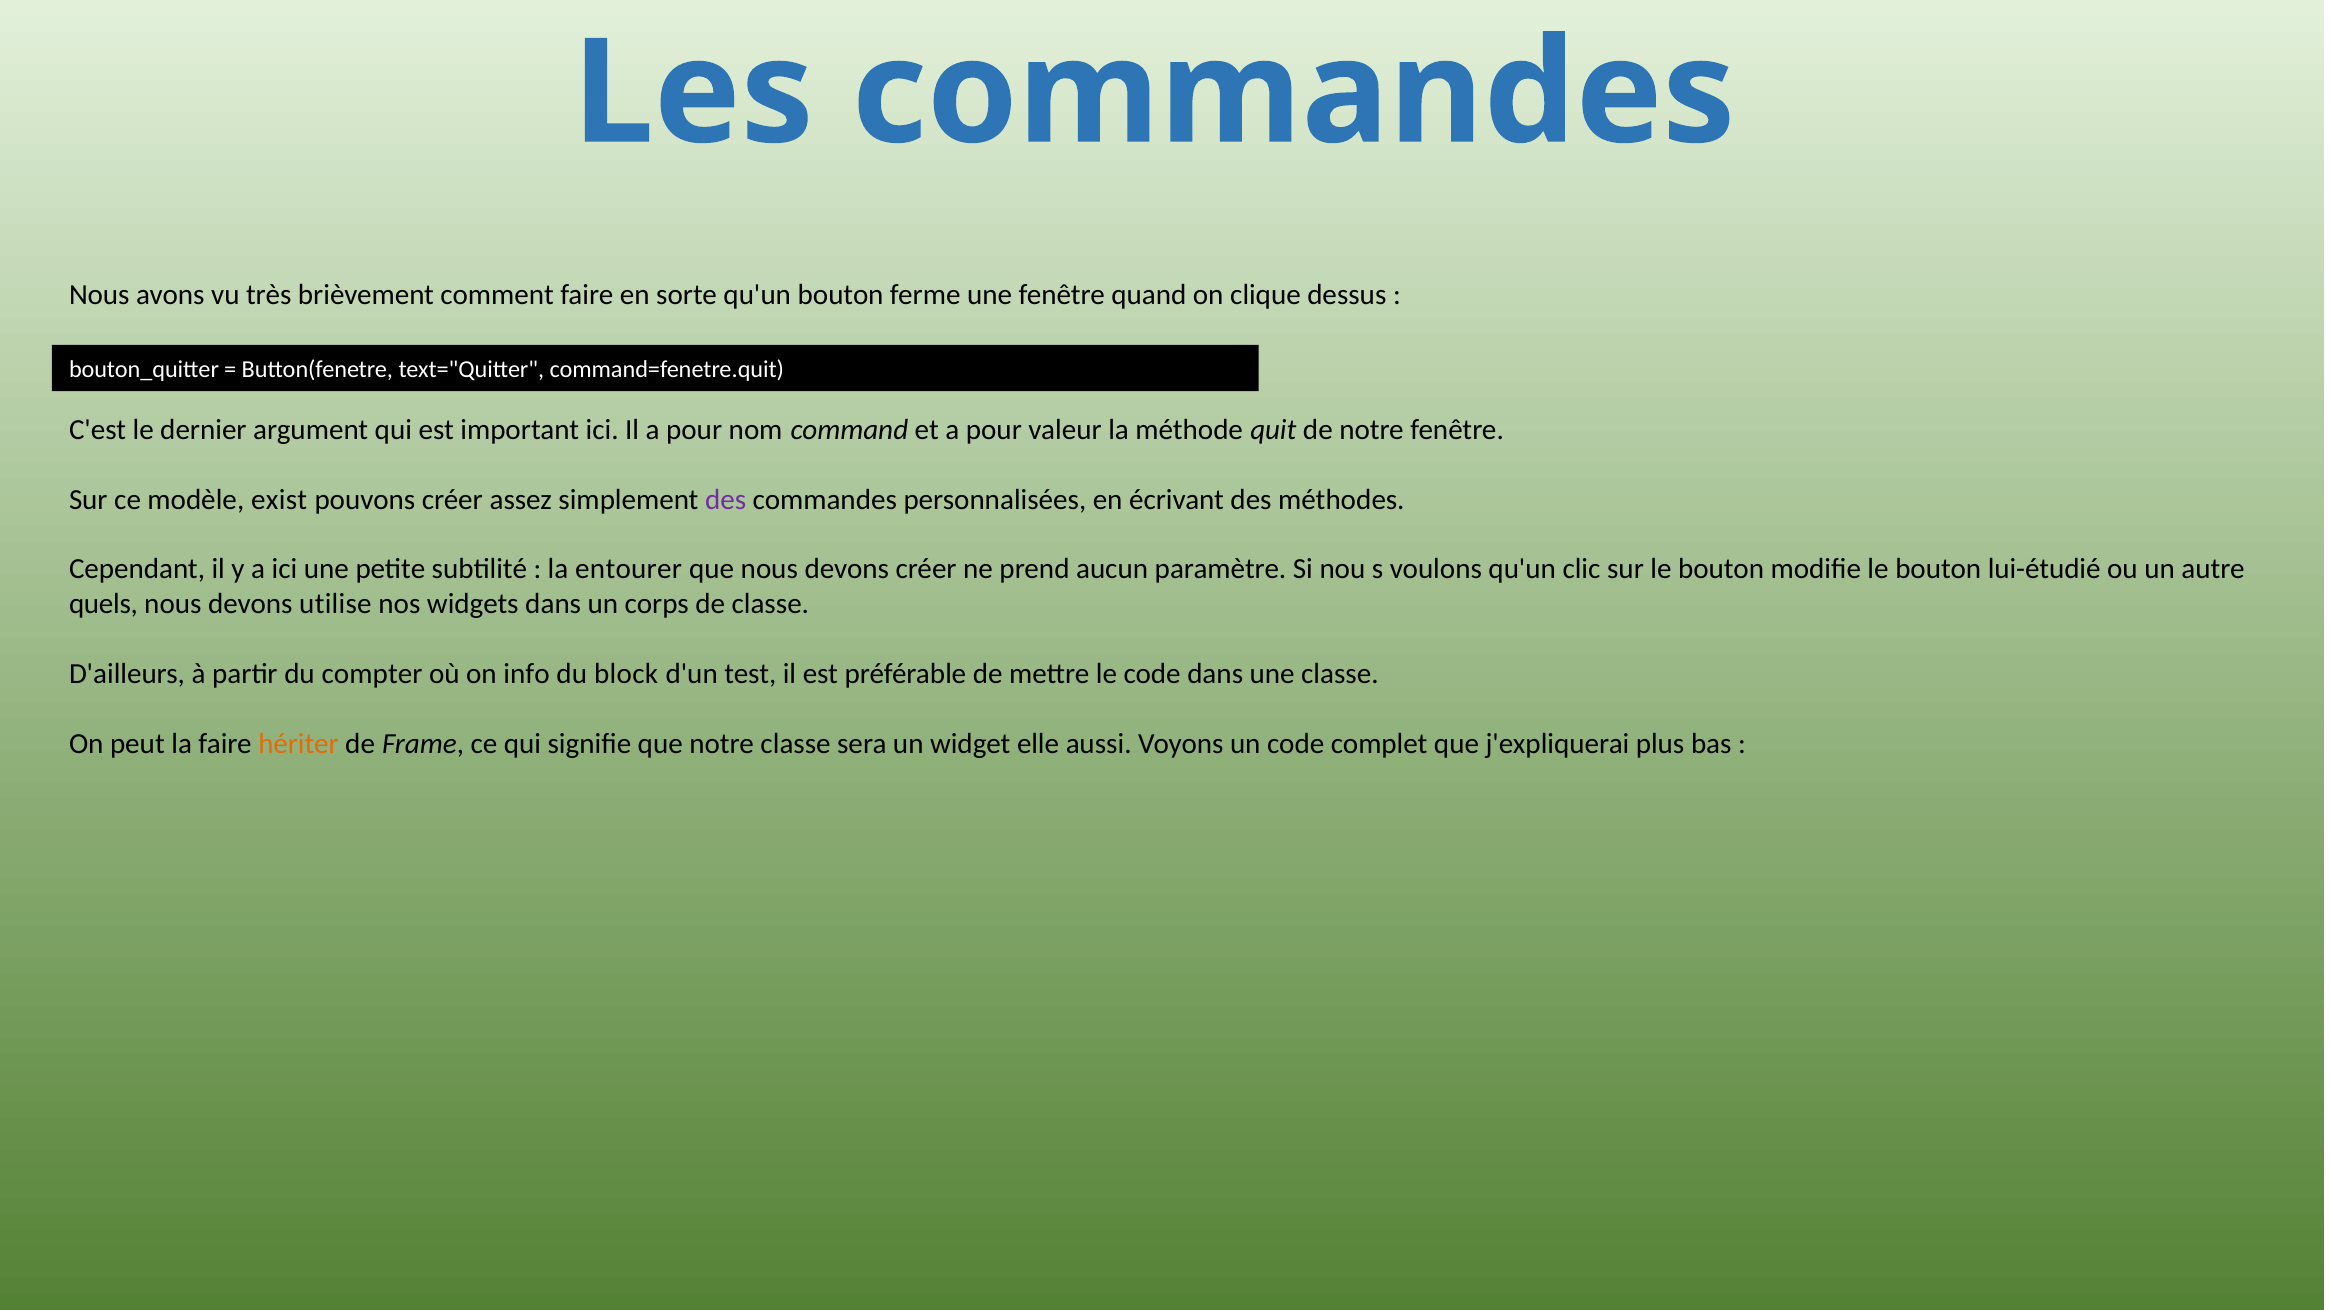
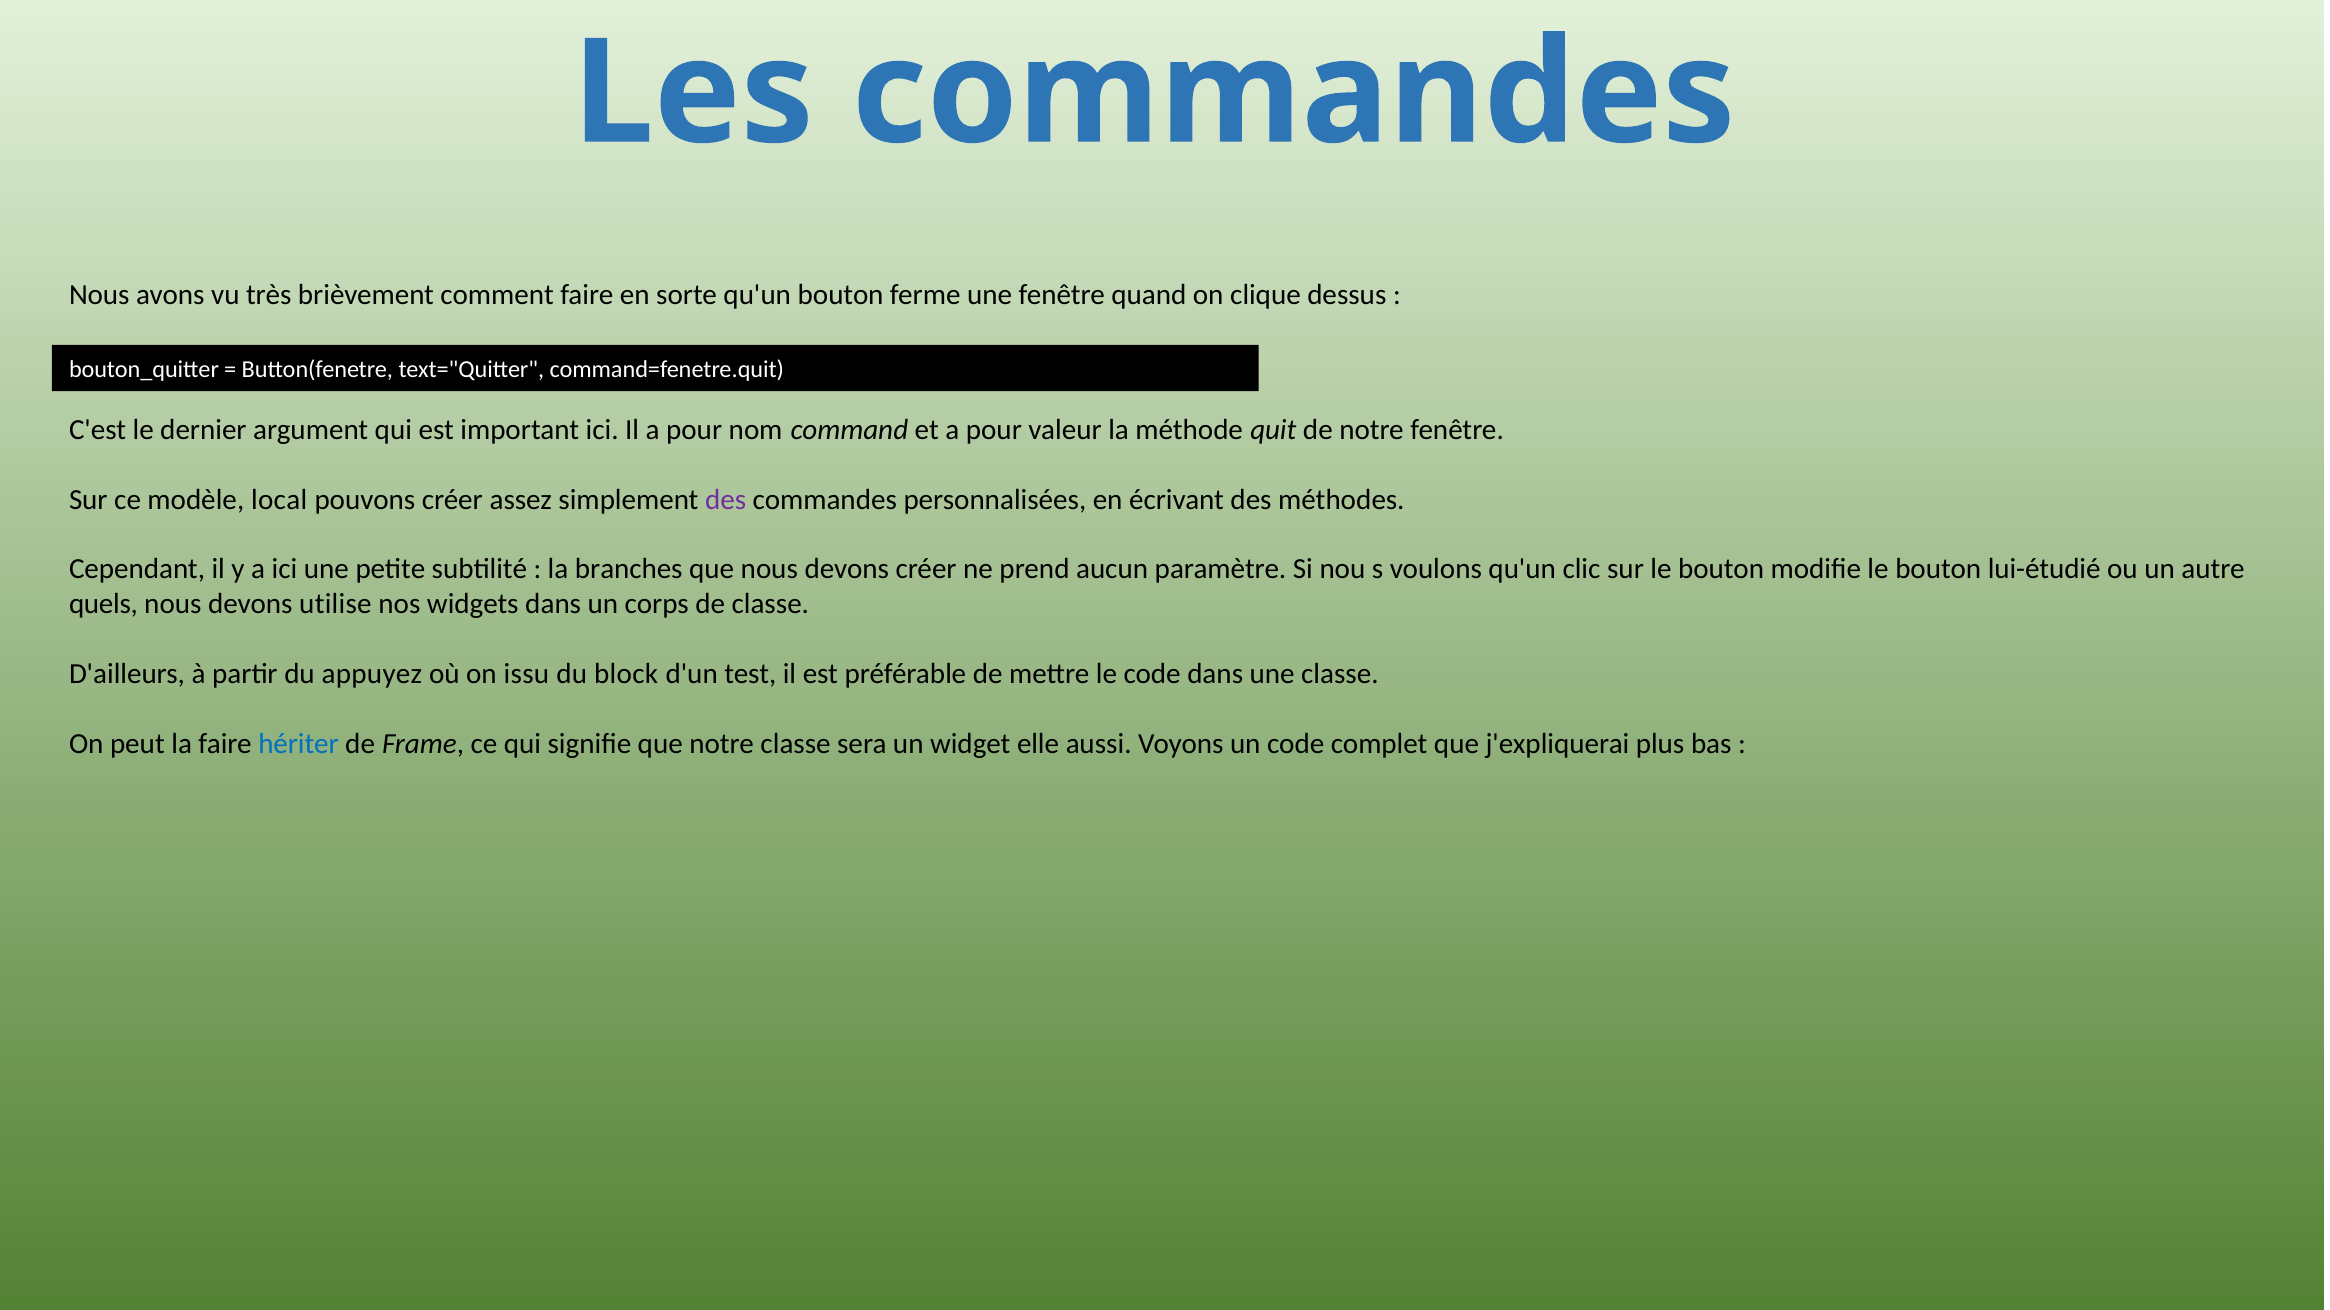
exist: exist -> local
entourer: entourer -> branches
compter: compter -> appuyez
info: info -> issu
hériter colour: orange -> blue
